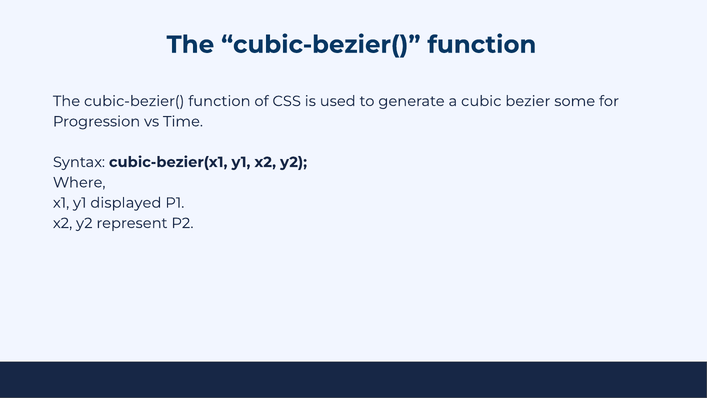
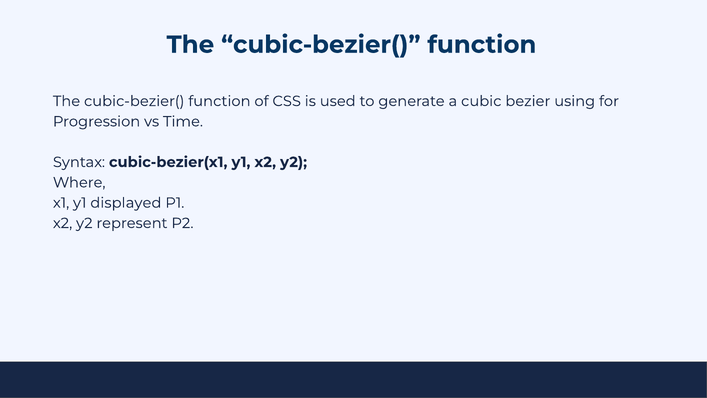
some: some -> using
